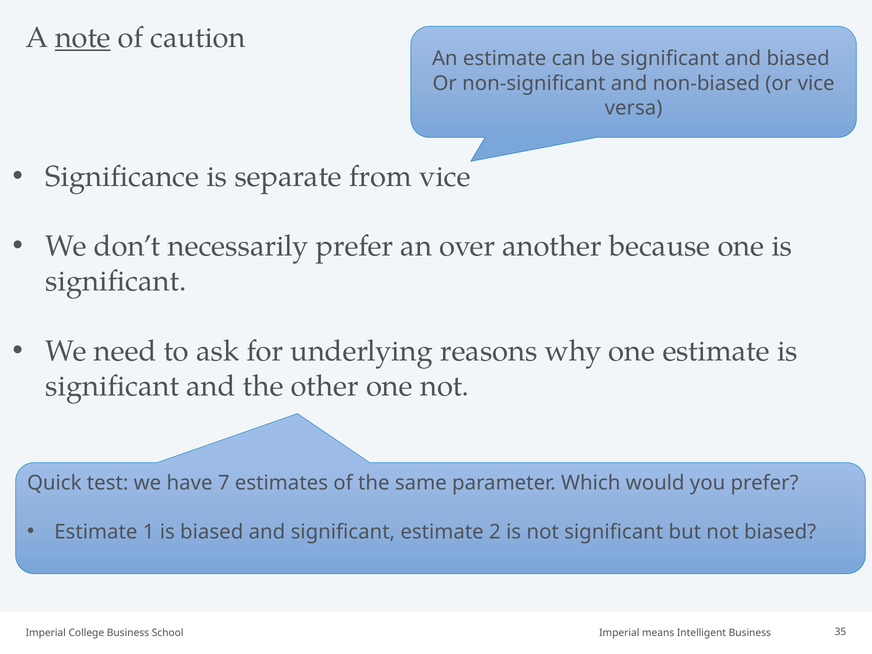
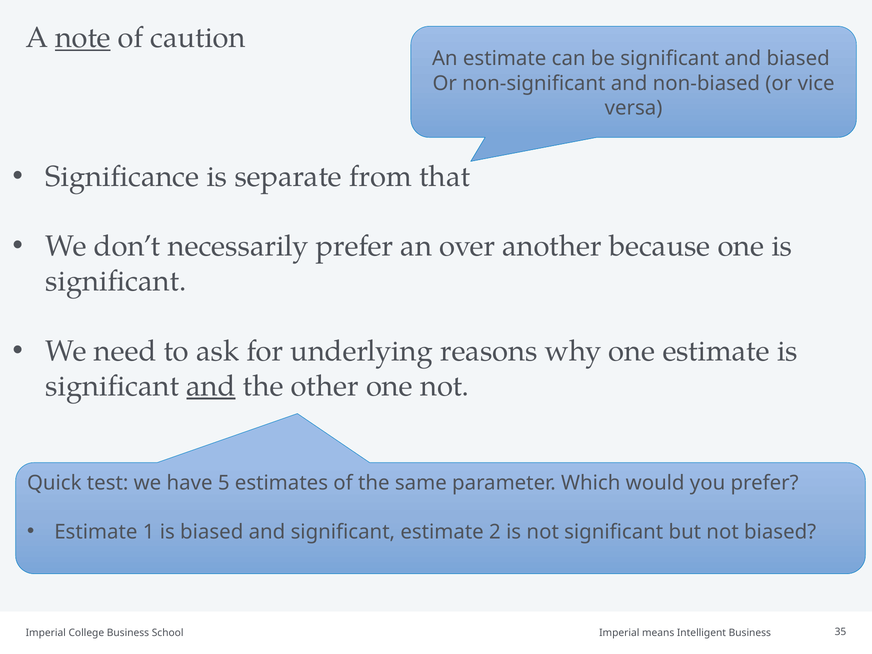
from vice: vice -> that
and at (211, 386) underline: none -> present
7: 7 -> 5
